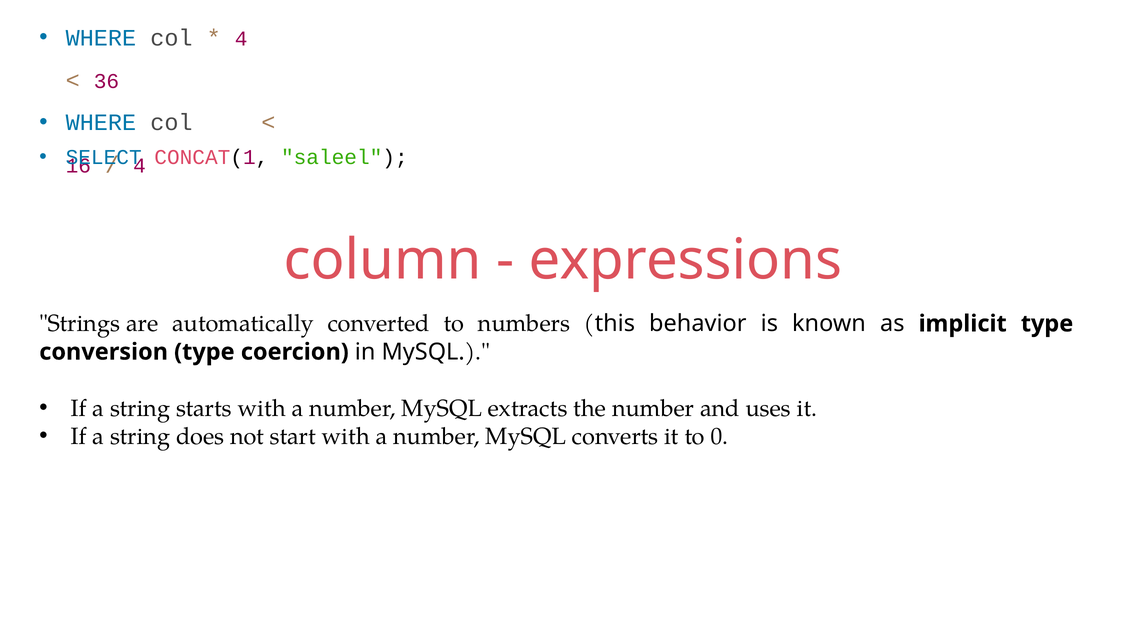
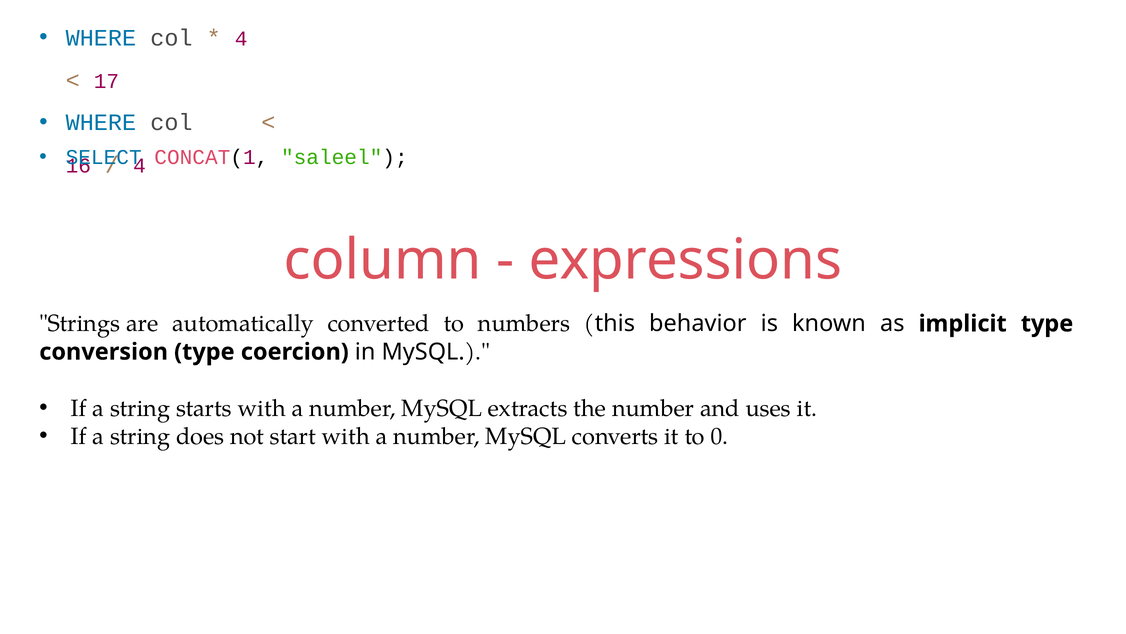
36: 36 -> 17
